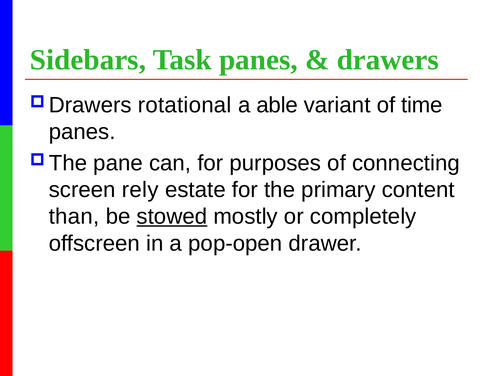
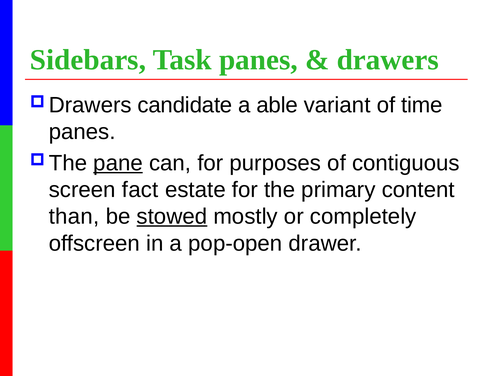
rotational: rotational -> candidate
pane underline: none -> present
connecting: connecting -> contiguous
rely: rely -> fact
